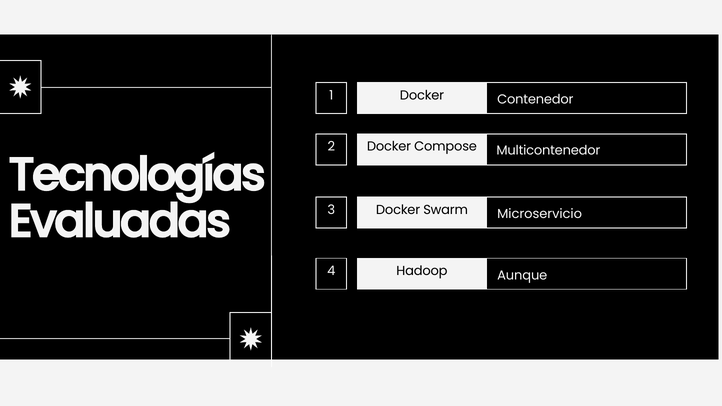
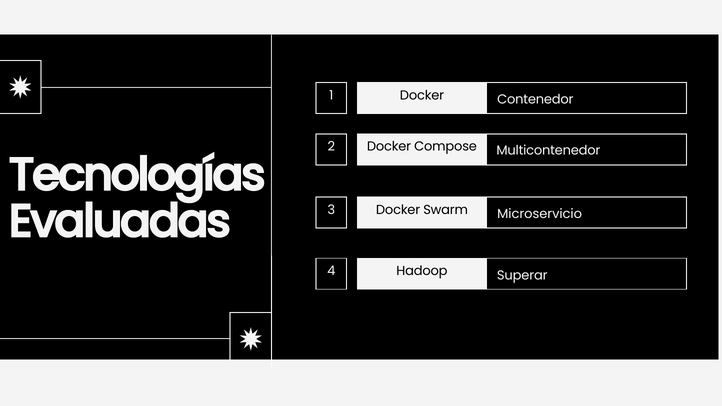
Aunque: Aunque -> Superar
